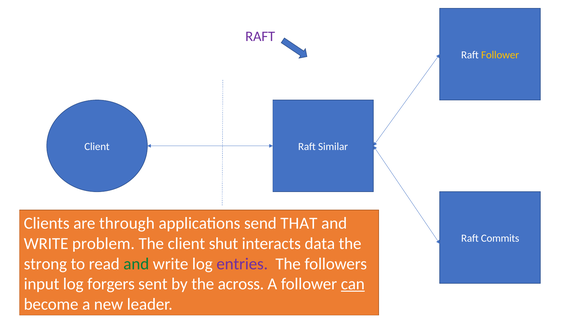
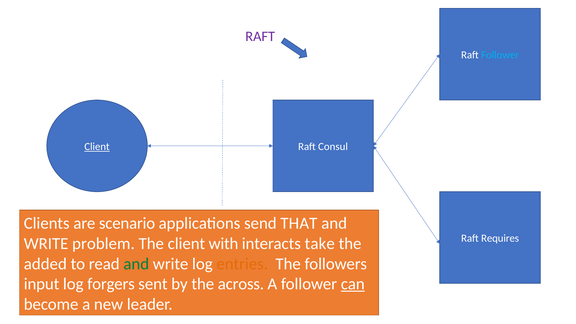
Follower at (500, 55) colour: yellow -> light blue
Client at (97, 147) underline: none -> present
Similar: Similar -> Consul
through: through -> scenario
Commits: Commits -> Requires
shut: shut -> with
data: data -> take
strong: strong -> added
entries colour: purple -> orange
